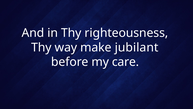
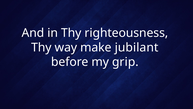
care: care -> grip
